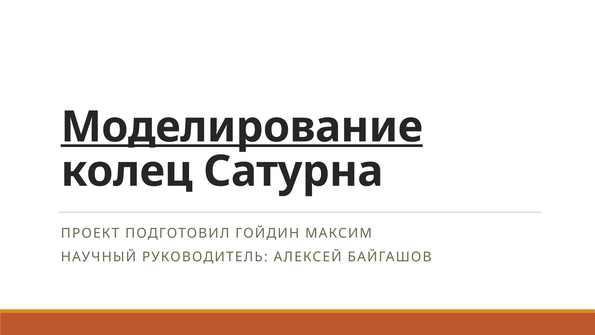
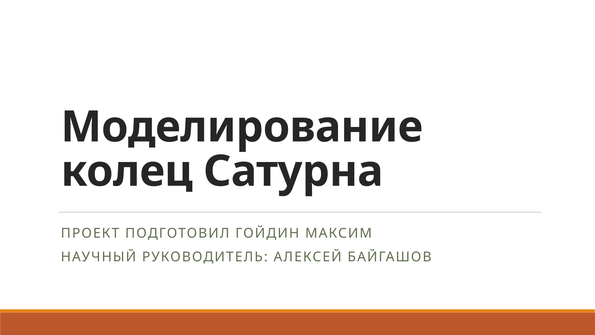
Моделирование underline: present -> none
